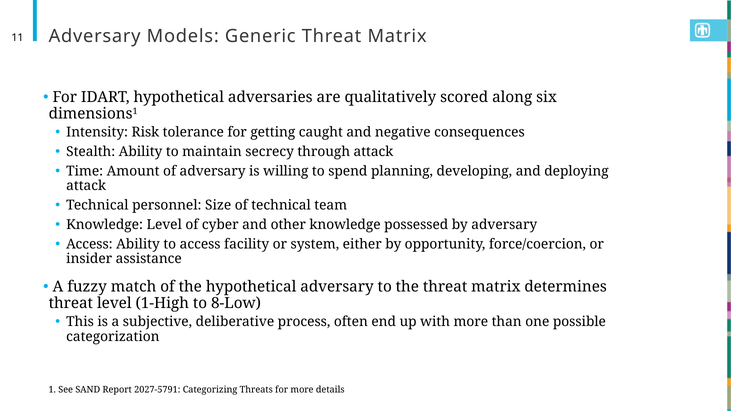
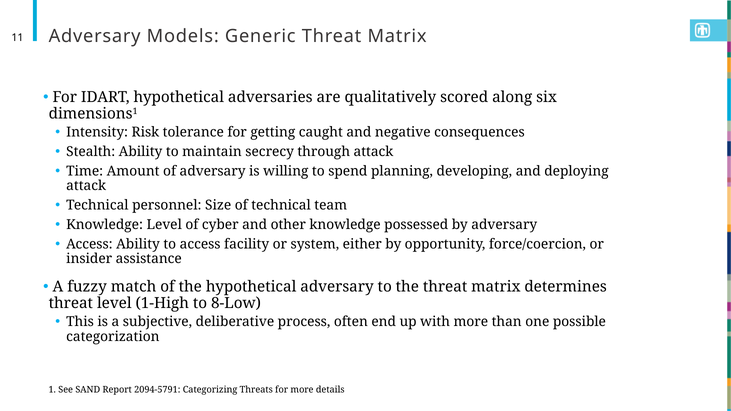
2027-5791: 2027-5791 -> 2094-5791
